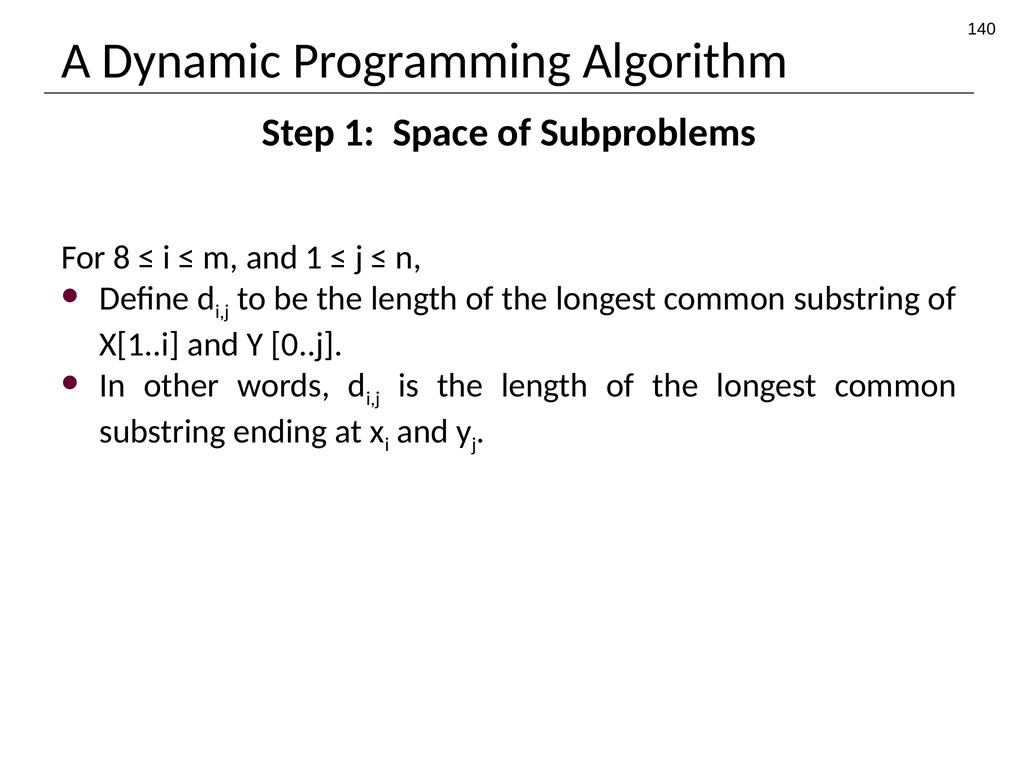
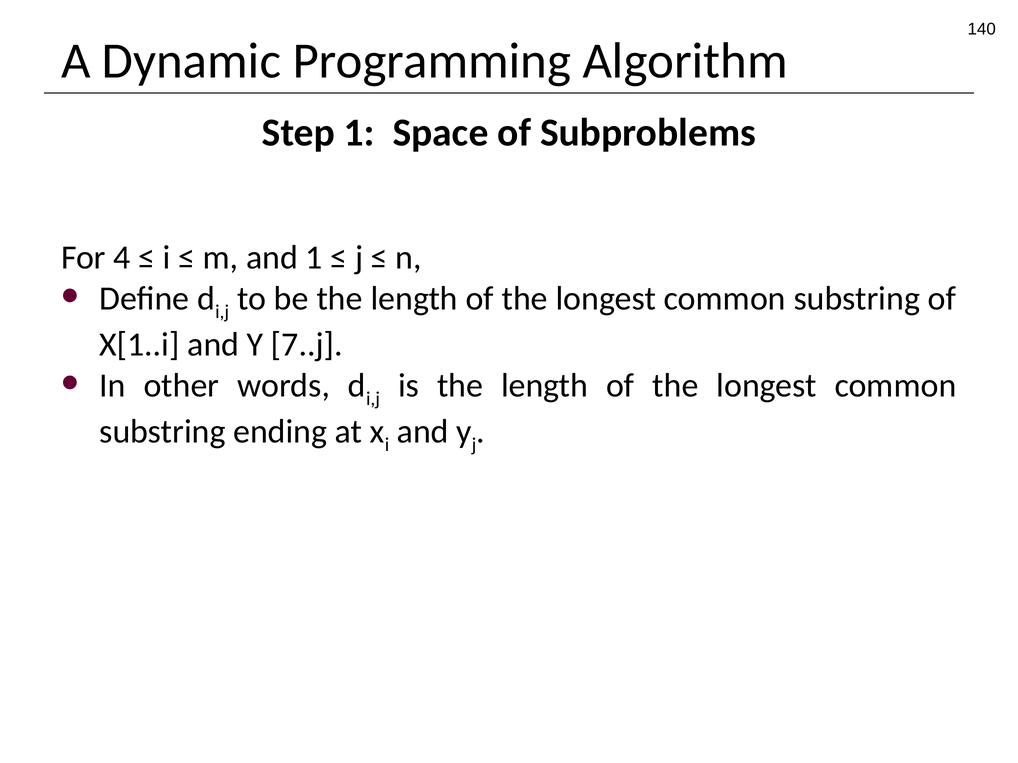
8: 8 -> 4
0..j: 0..j -> 7..j
